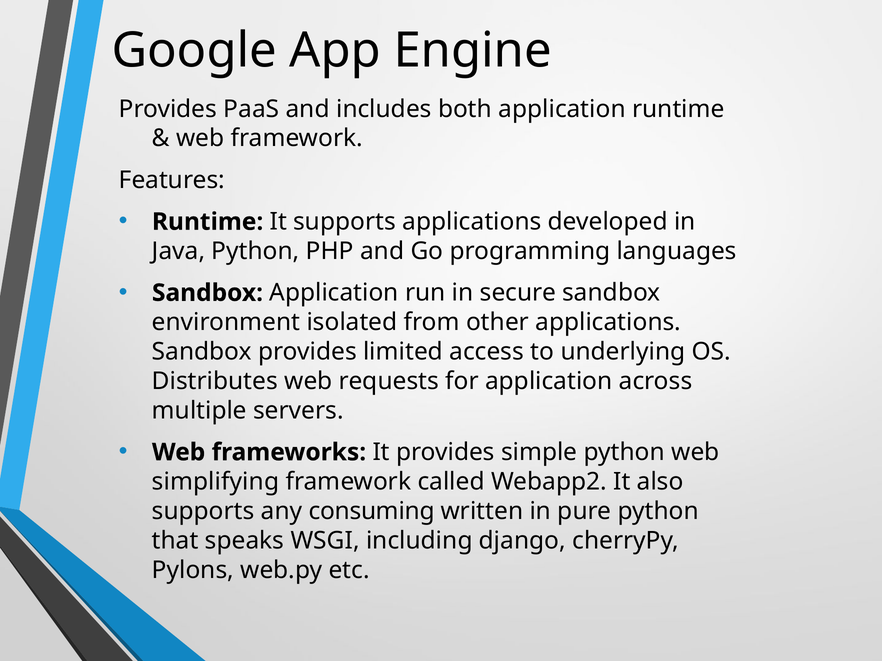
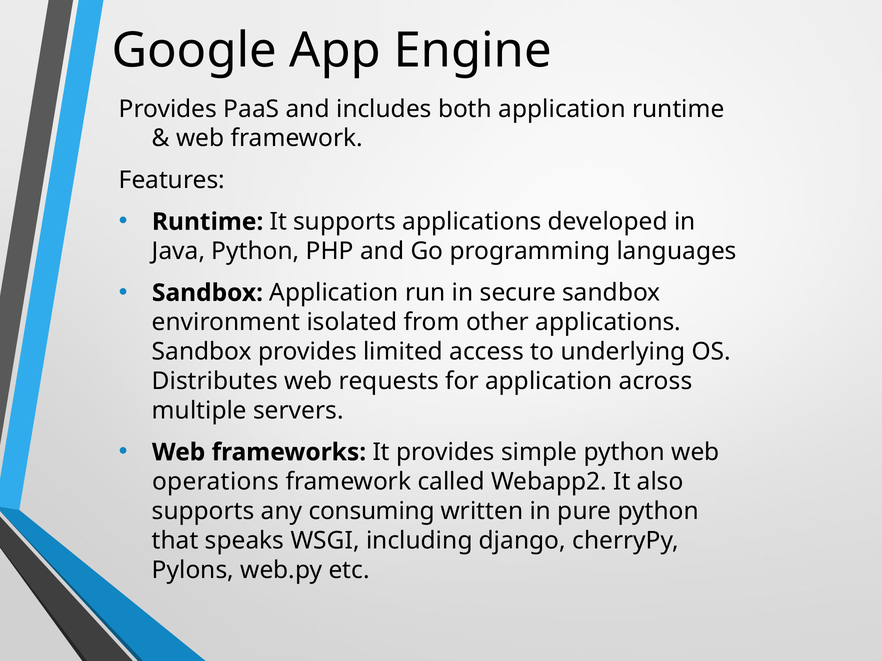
simplifying: simplifying -> operations
